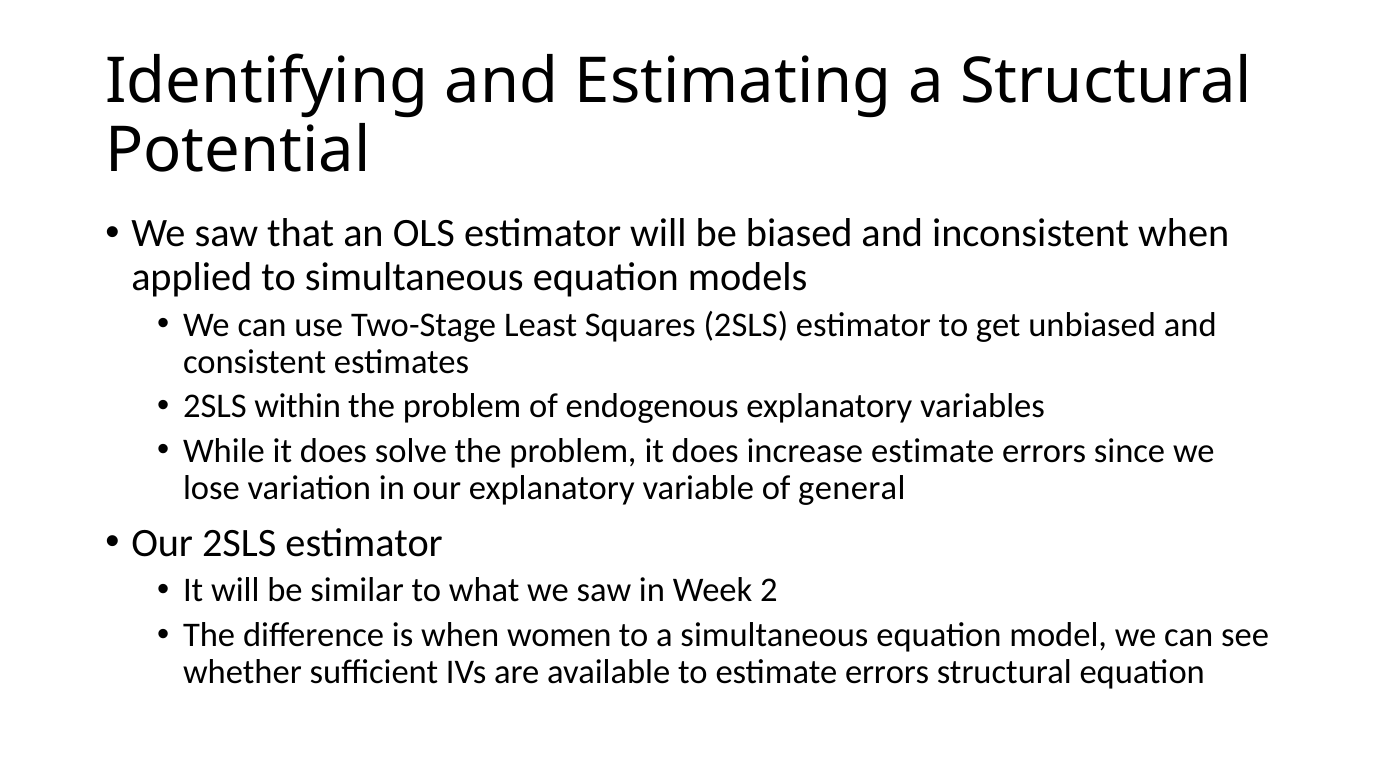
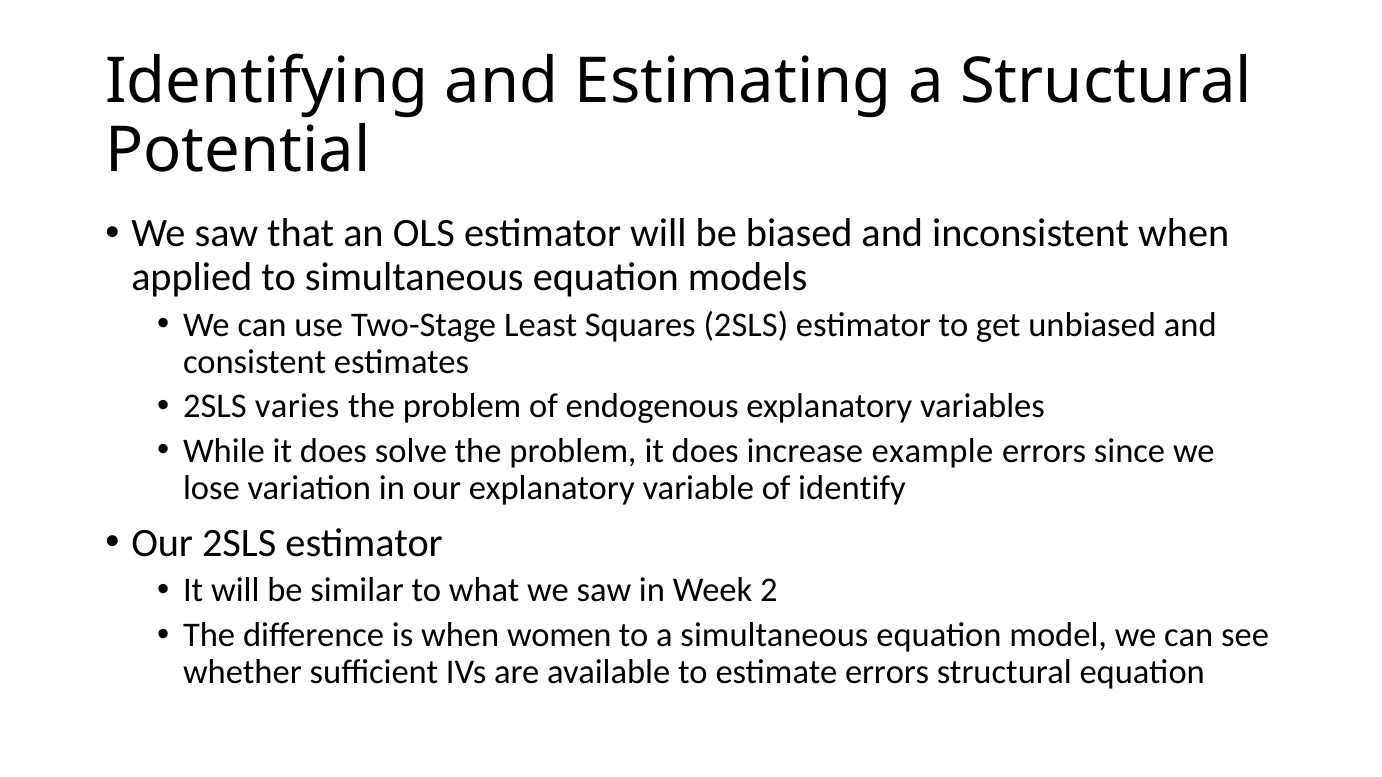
within: within -> varies
increase estimate: estimate -> example
general: general -> identify
